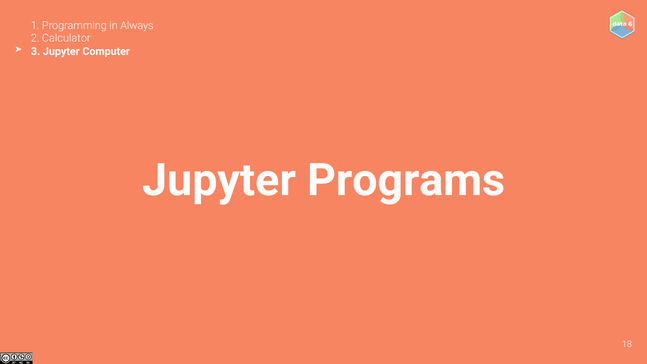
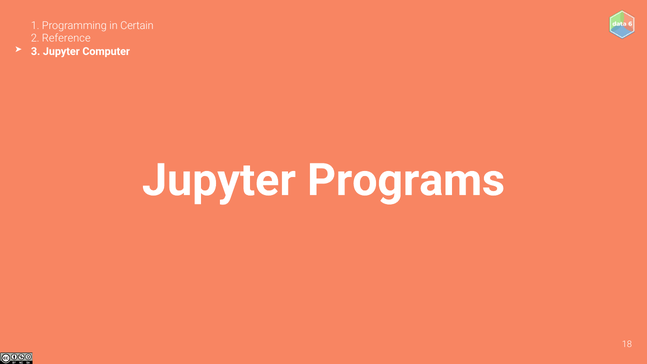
Always: Always -> Certain
Calculator: Calculator -> Reference
